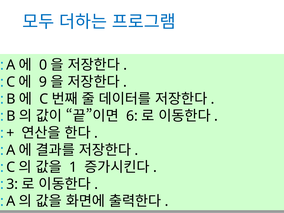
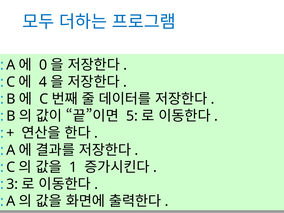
9: 9 -> 4
6: 6 -> 5
